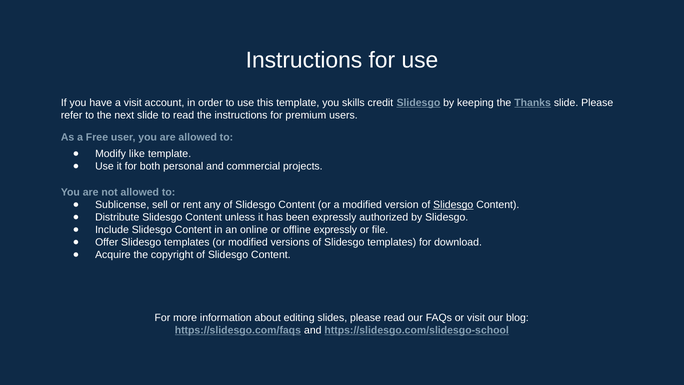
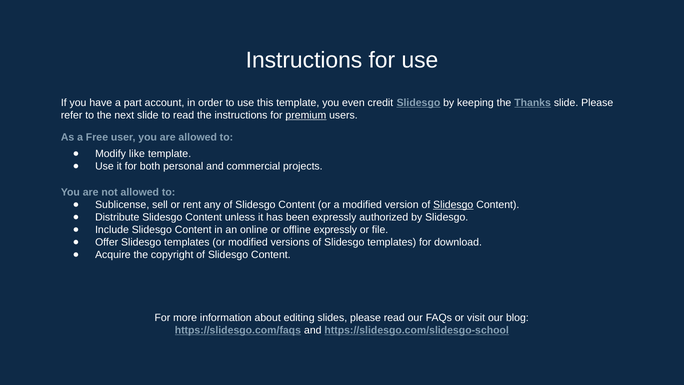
a visit: visit -> part
skills: skills -> even
premium underline: none -> present
